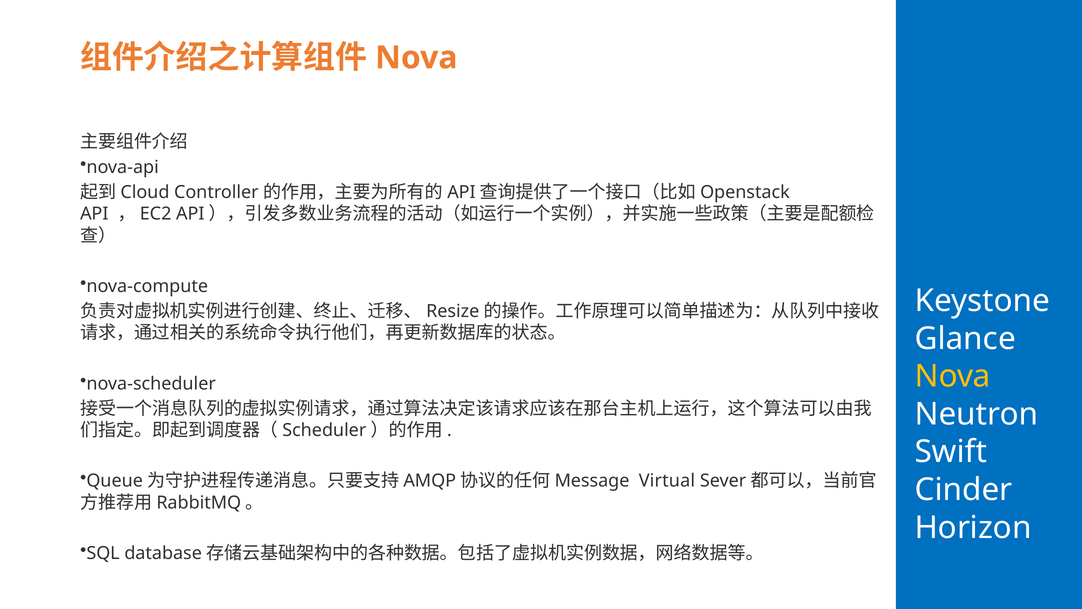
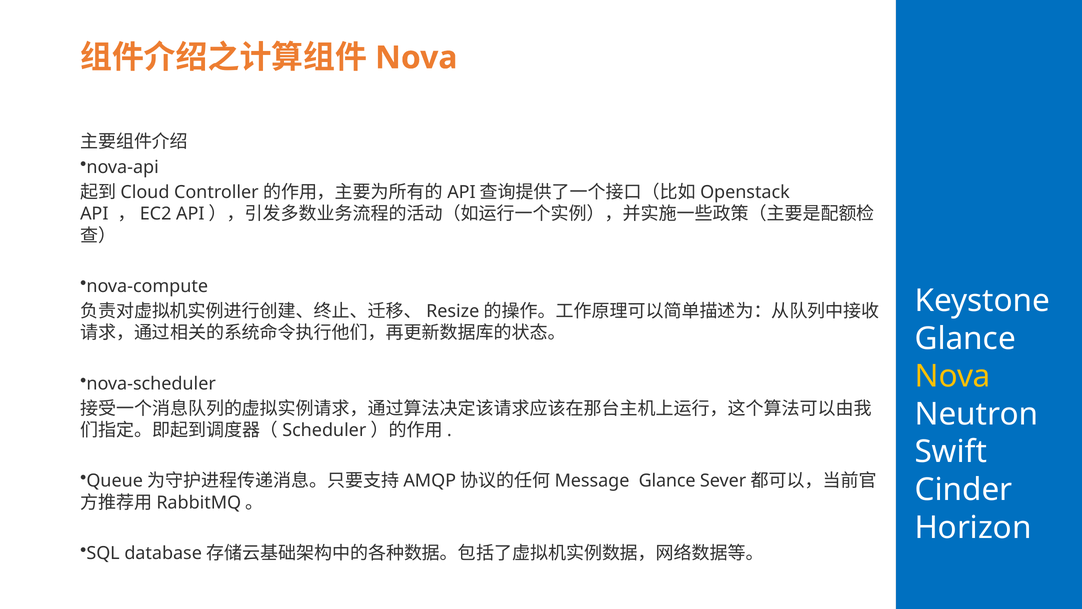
Virtual at (667, 481): Virtual -> Glance
